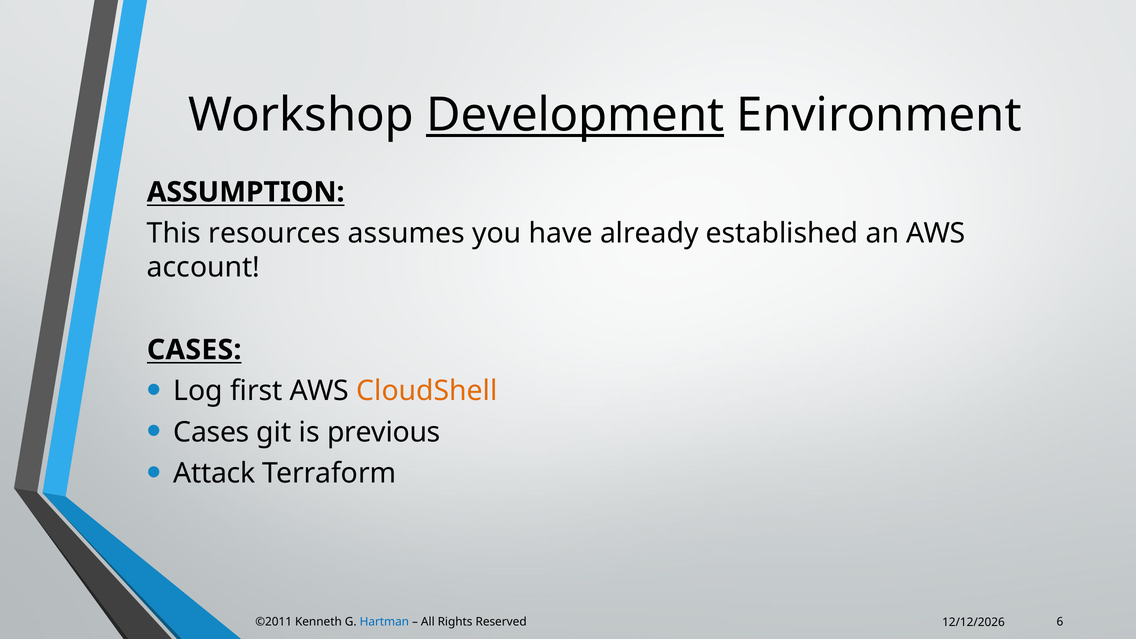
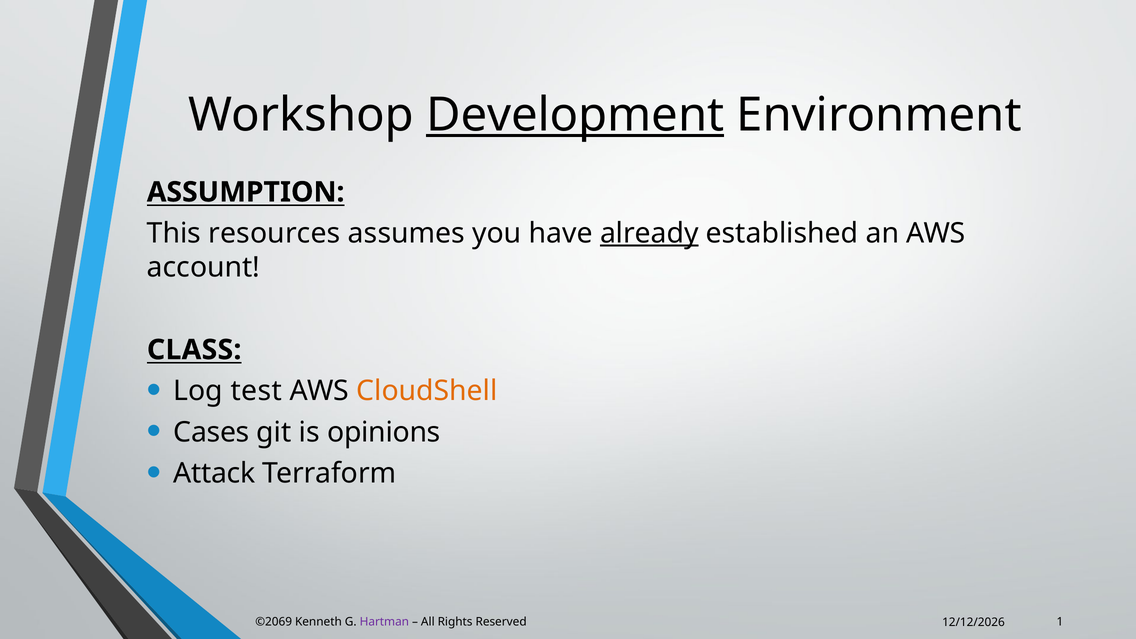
already underline: none -> present
CASES at (194, 350): CASES -> CLASS
first: first -> test
previous: previous -> opinions
©2011: ©2011 -> ©2069
Hartman colour: blue -> purple
6: 6 -> 1
